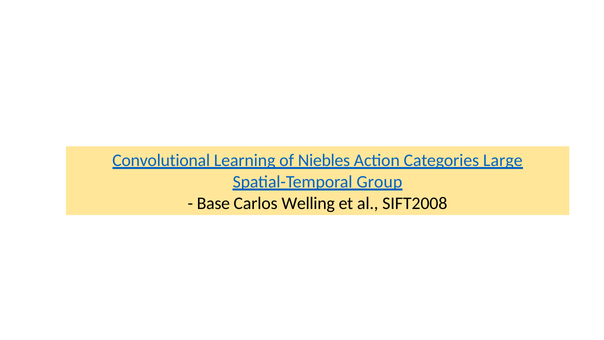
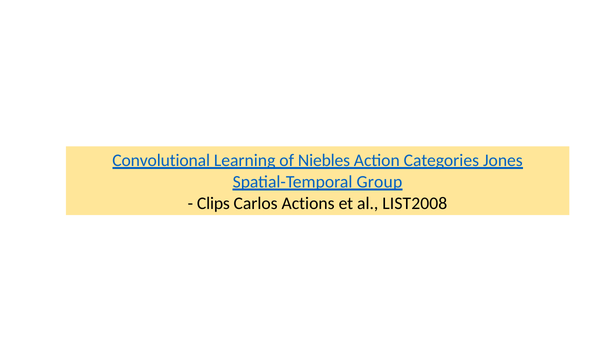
Large: Large -> Jones
Base: Base -> Clips
Welling: Welling -> Actions
SIFT2008: SIFT2008 -> LIST2008
